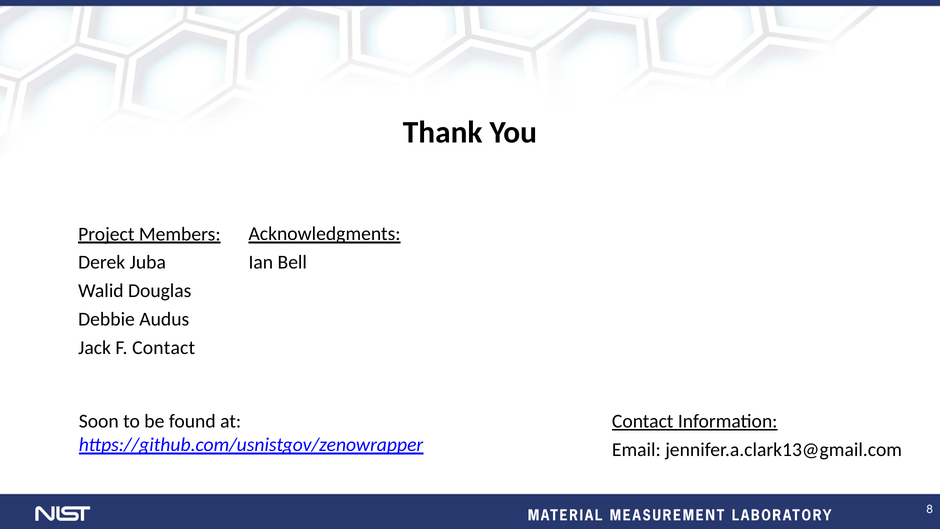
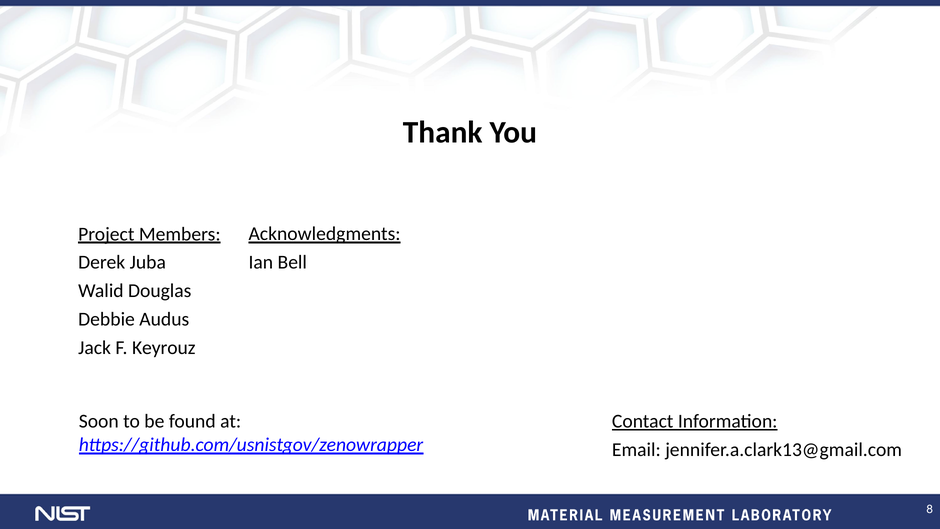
F Contact: Contact -> Keyrouz
